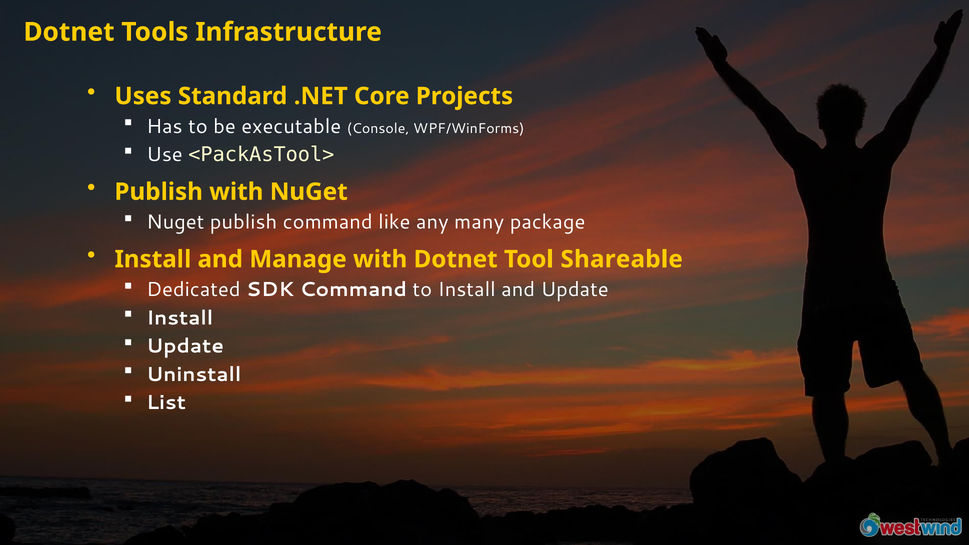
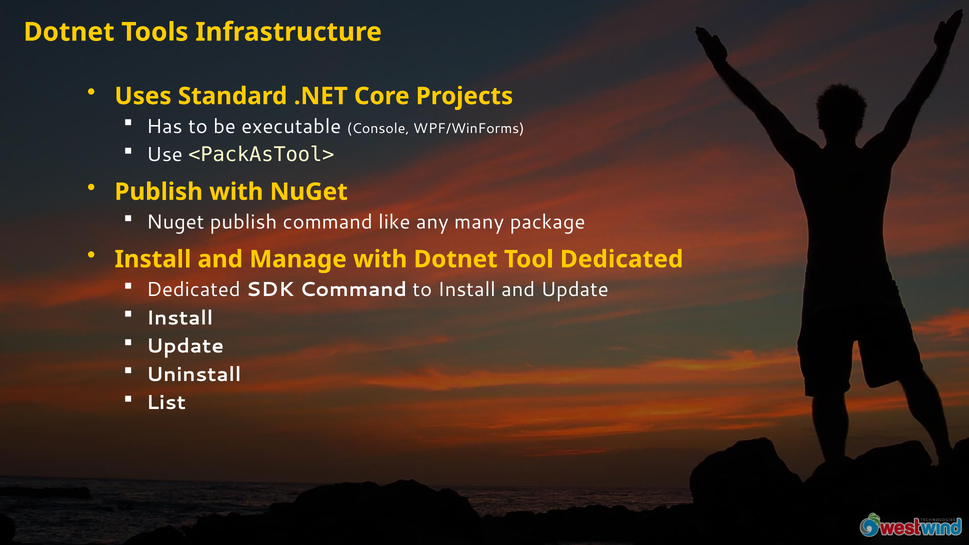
Tool Shareable: Shareable -> Dedicated
